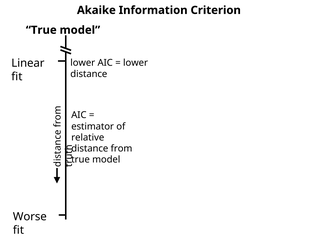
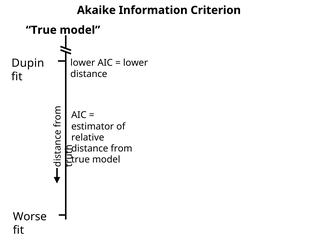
Linear: Linear -> Dupin
